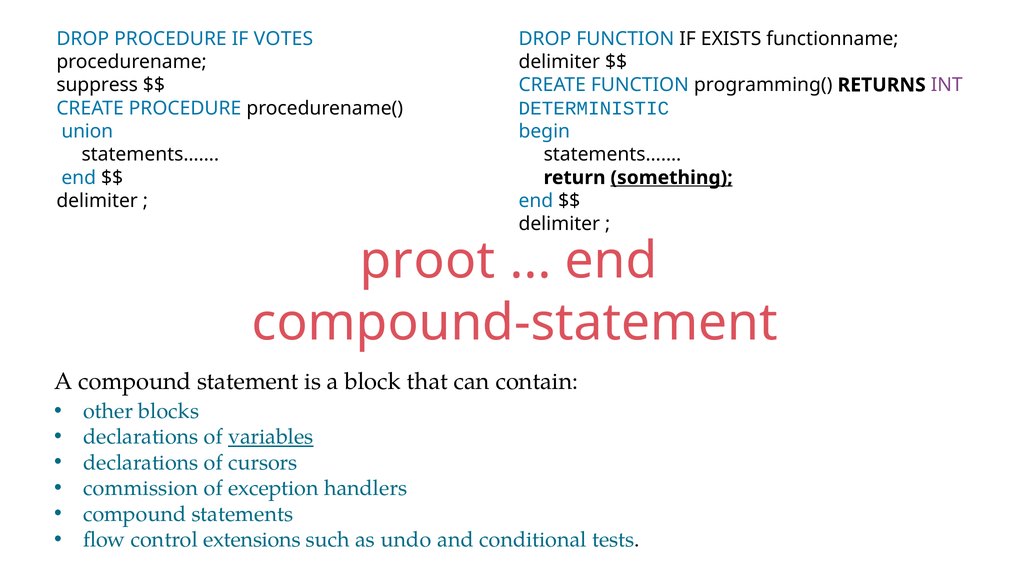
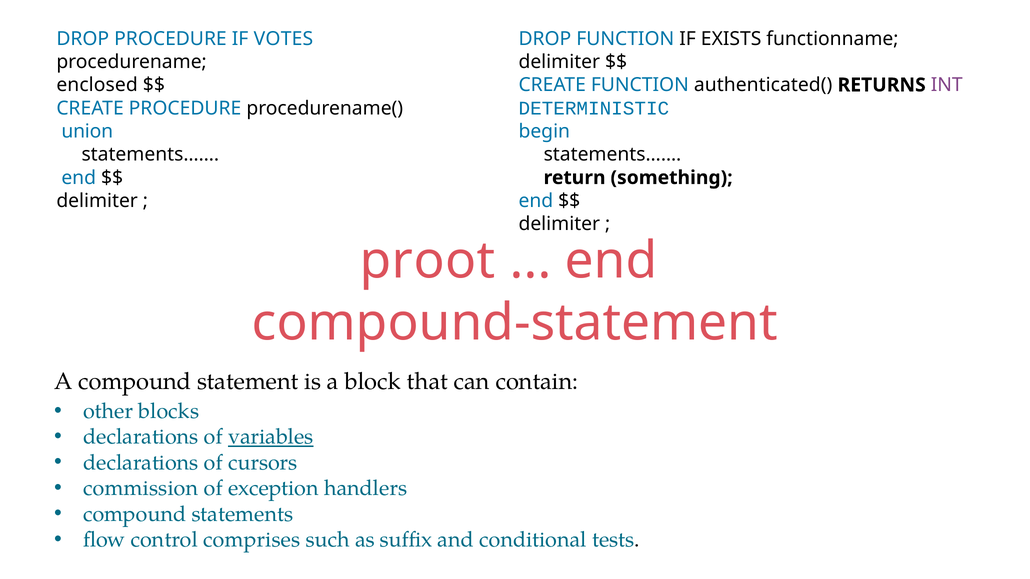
suppress: suppress -> enclosed
programming(: programming( -> authenticated(
something underline: present -> none
extensions: extensions -> comprises
undo: undo -> suffix
